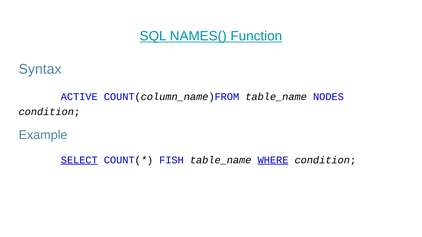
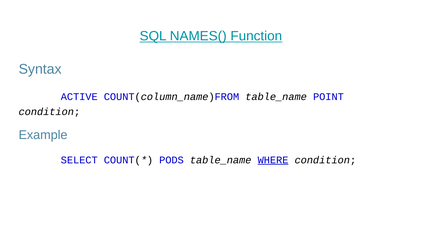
NODES: NODES -> POINT
SELECT underline: present -> none
FISH: FISH -> PODS
